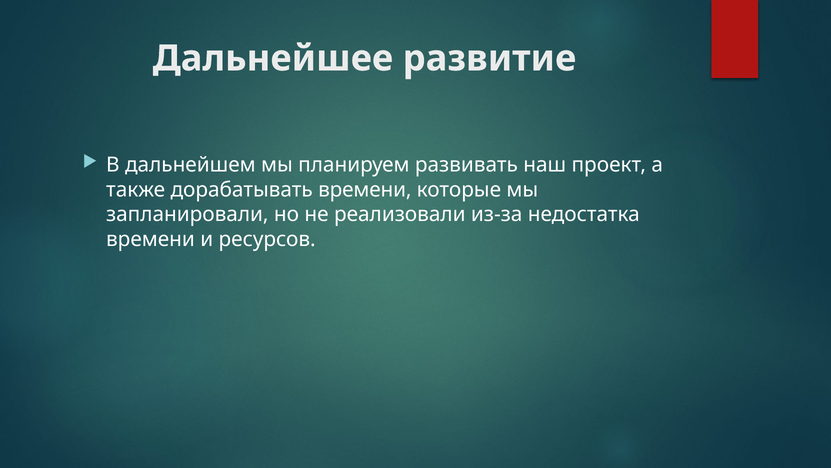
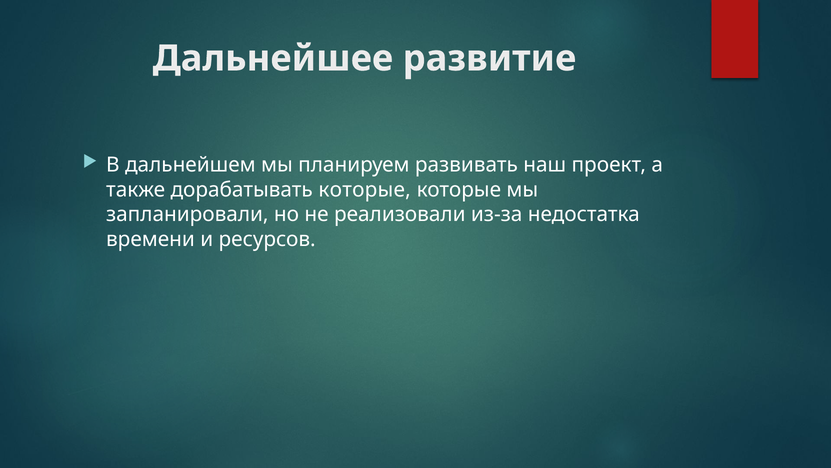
дорабатывать времени: времени -> которые
